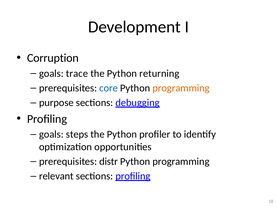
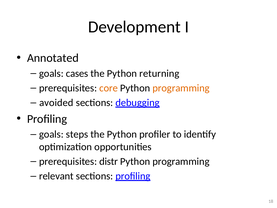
Corruption: Corruption -> Annotated
trace: trace -> cases
core colour: blue -> orange
purpose: purpose -> avoided
